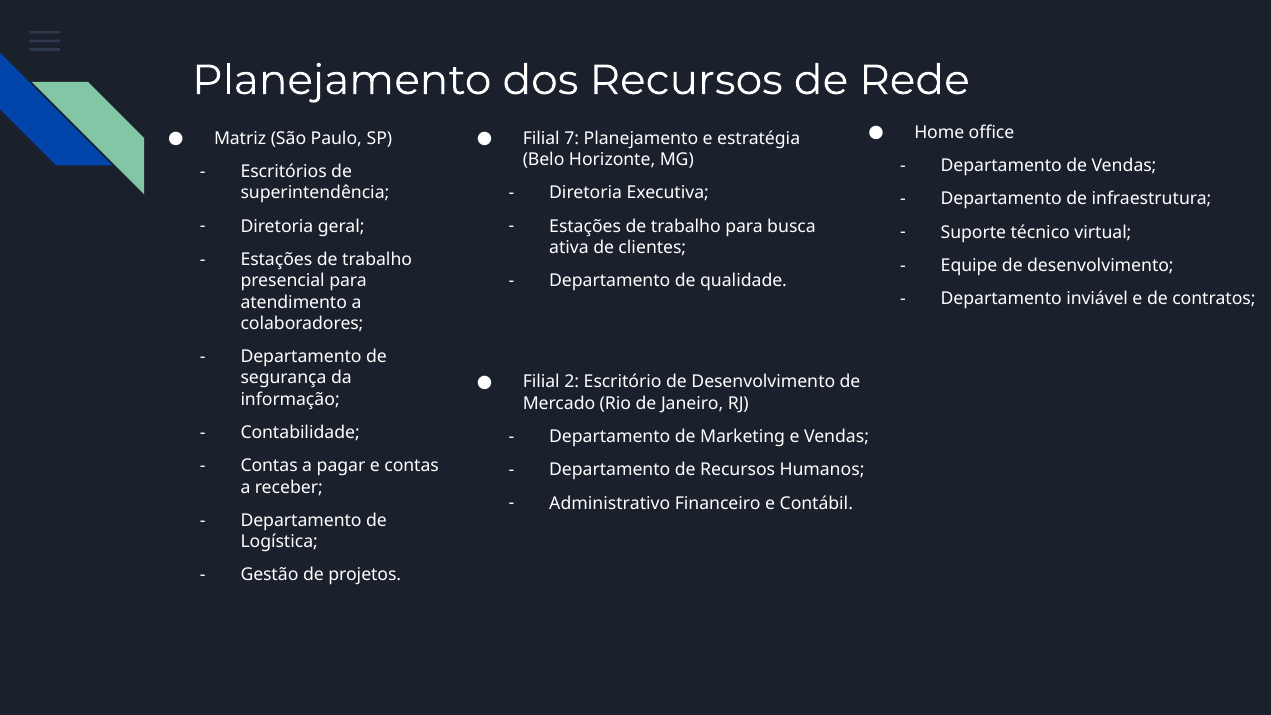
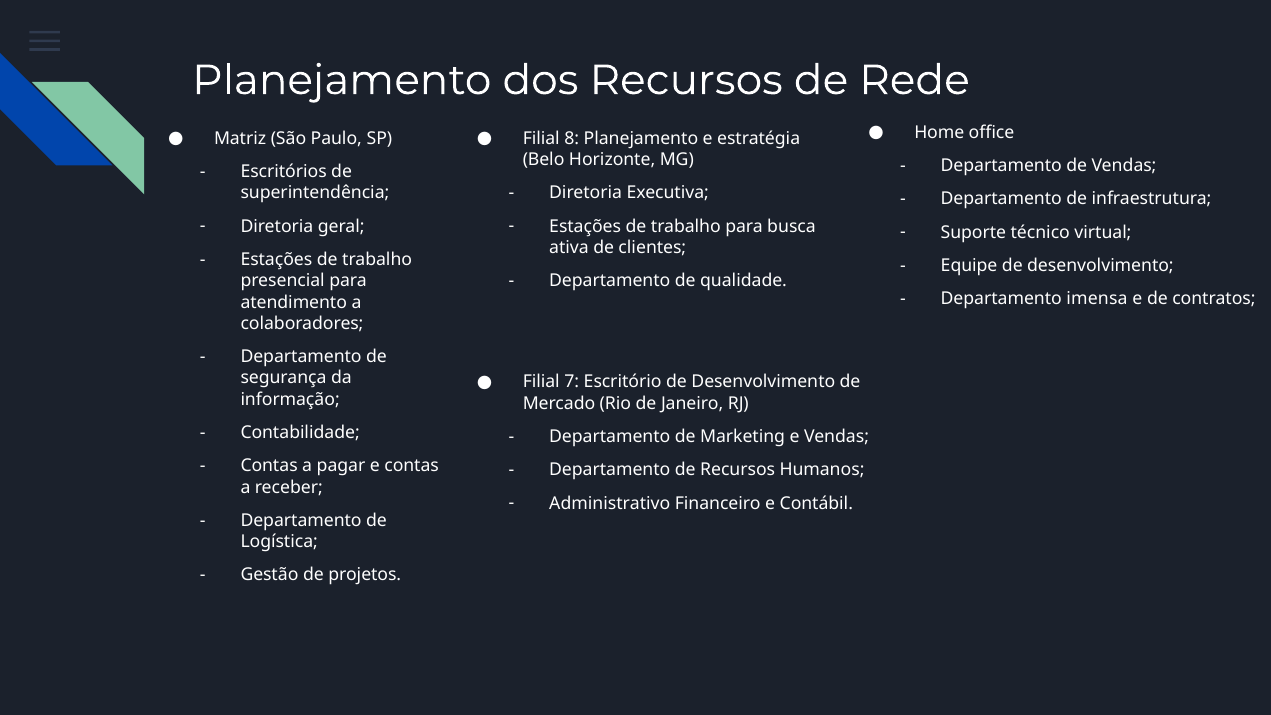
7: 7 -> 8
inviável: inviável -> imensa
2: 2 -> 7
